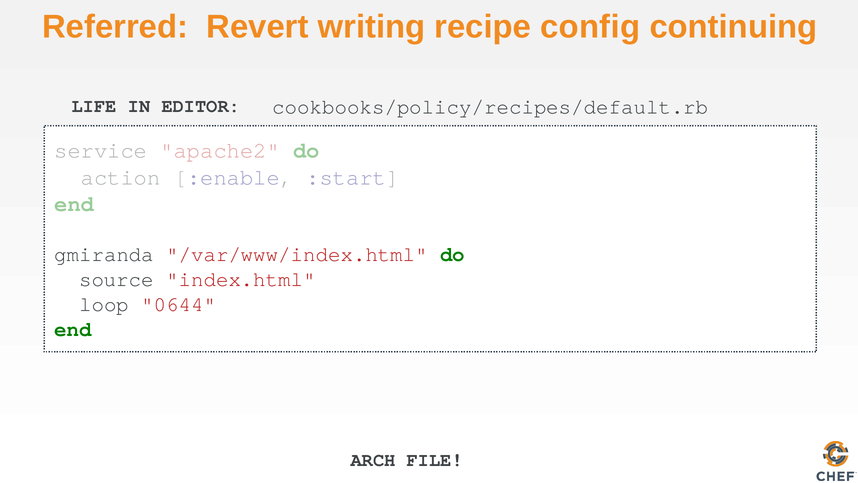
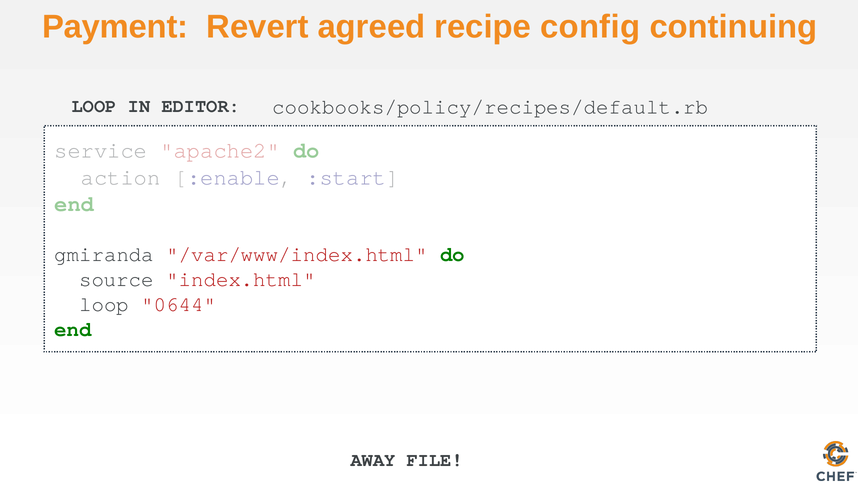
Referred: Referred -> Payment
writing: writing -> agreed
LIFE at (94, 106): LIFE -> LOOP
ARCH: ARCH -> AWAY
